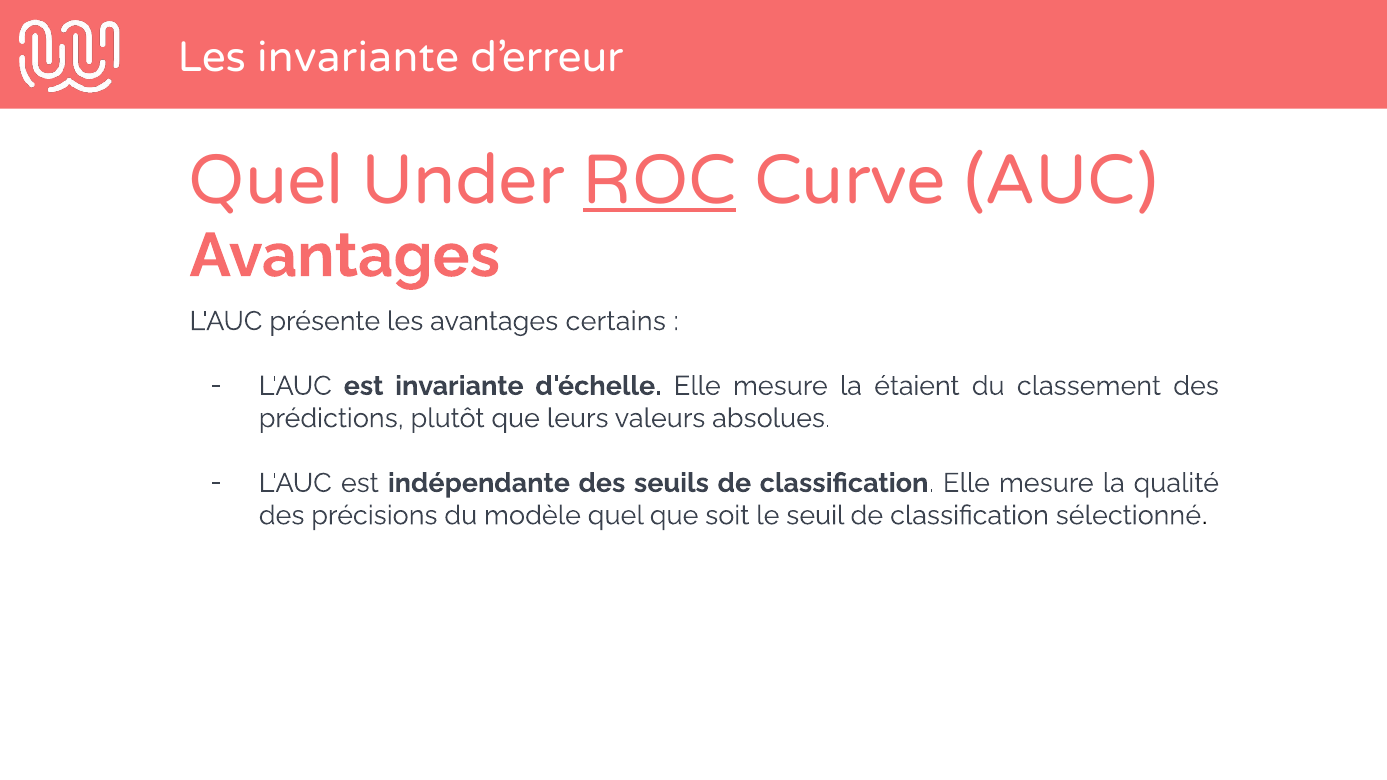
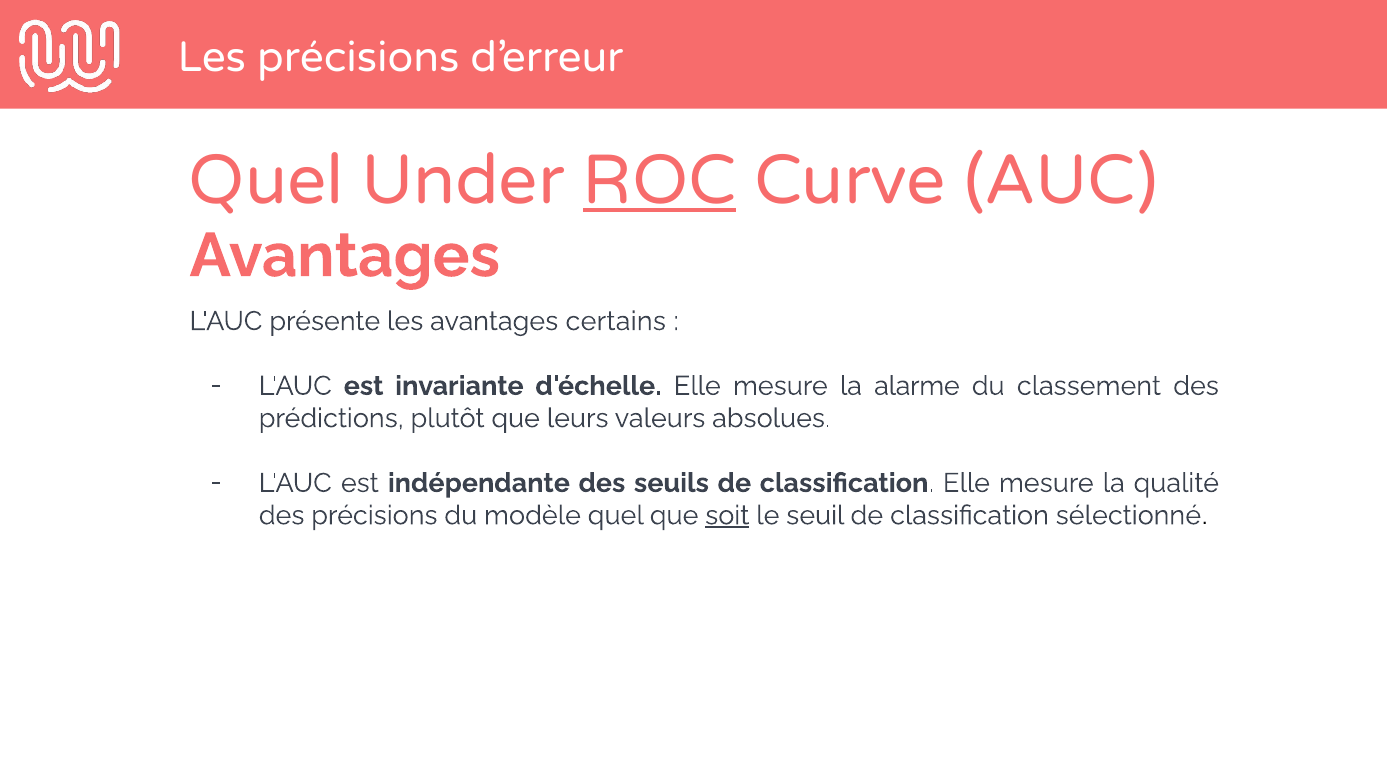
Les invariante: invariante -> précisions
étaient: étaient -> alarme
soit underline: none -> present
